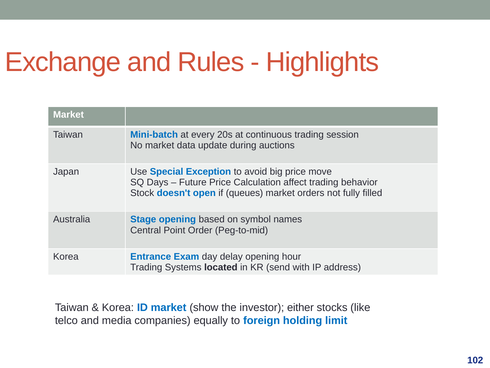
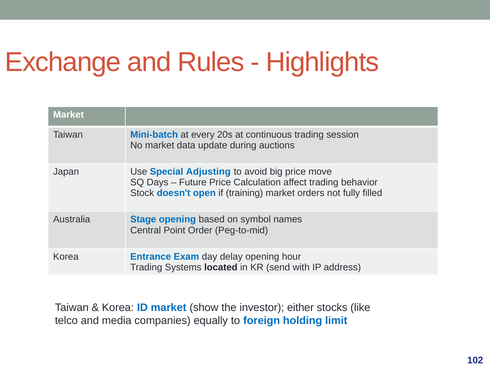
Exception: Exception -> Adjusting
queues: queues -> training
